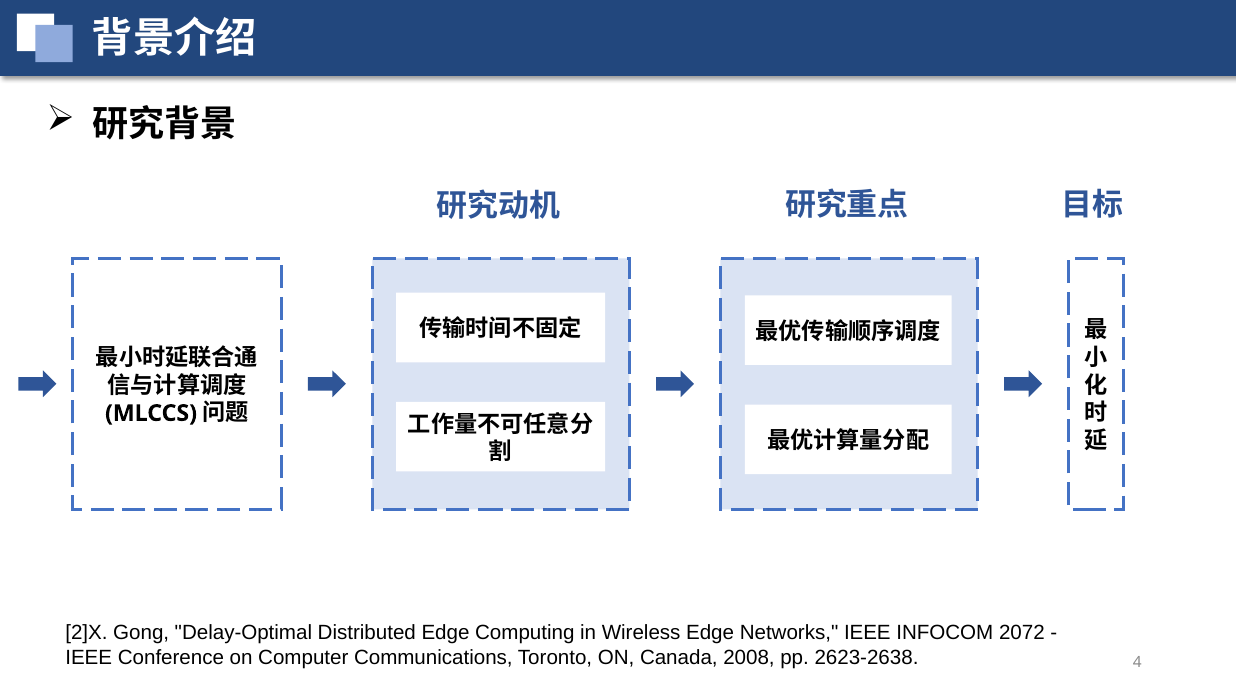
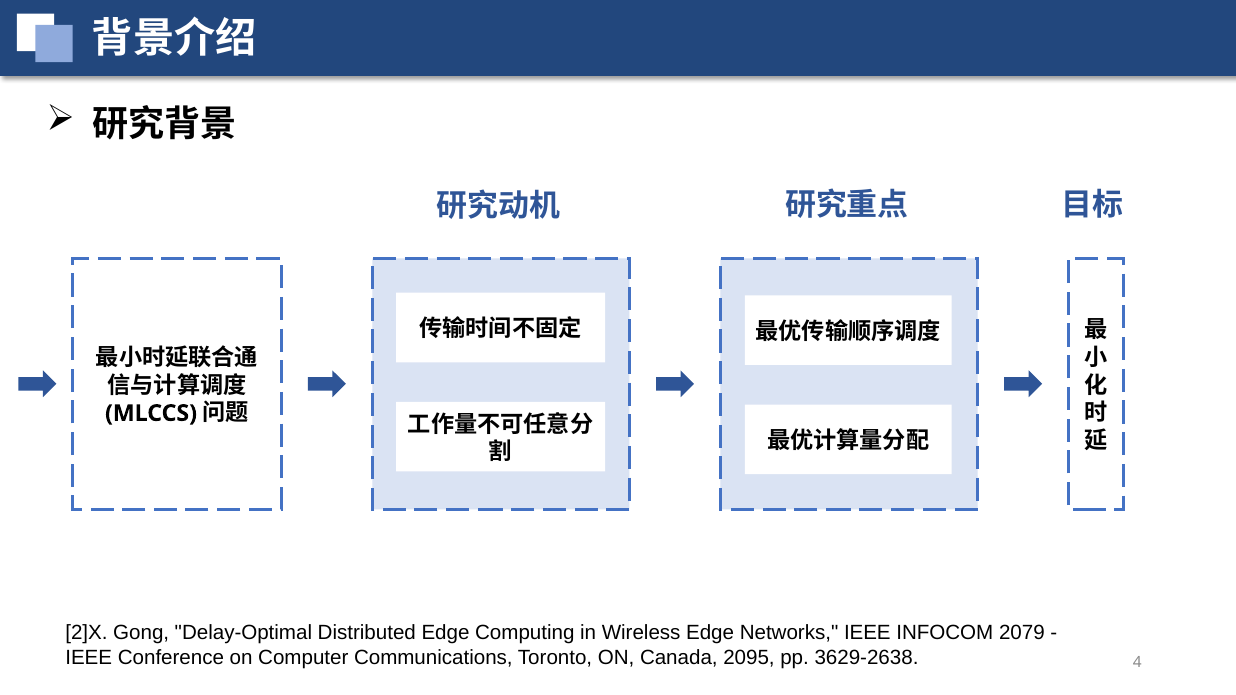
2072: 2072 -> 2079
2008: 2008 -> 2095
2623-2638: 2623-2638 -> 3629-2638
